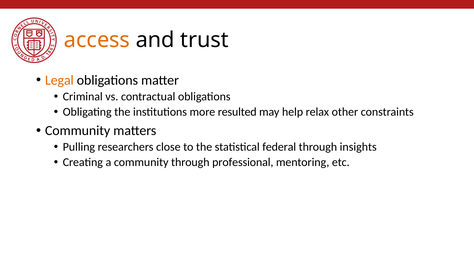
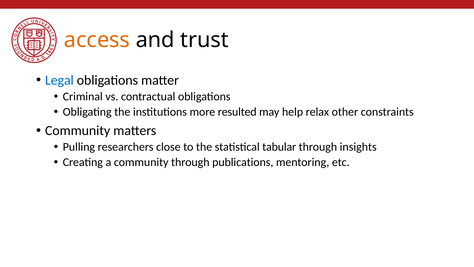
Legal colour: orange -> blue
federal: federal -> tabular
professional: professional -> publications
